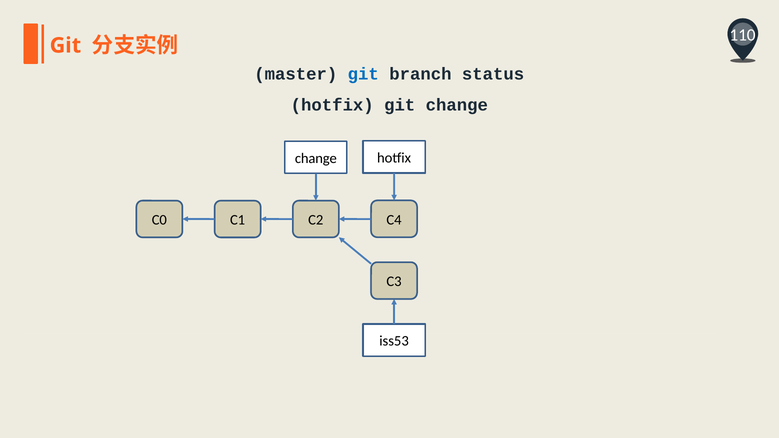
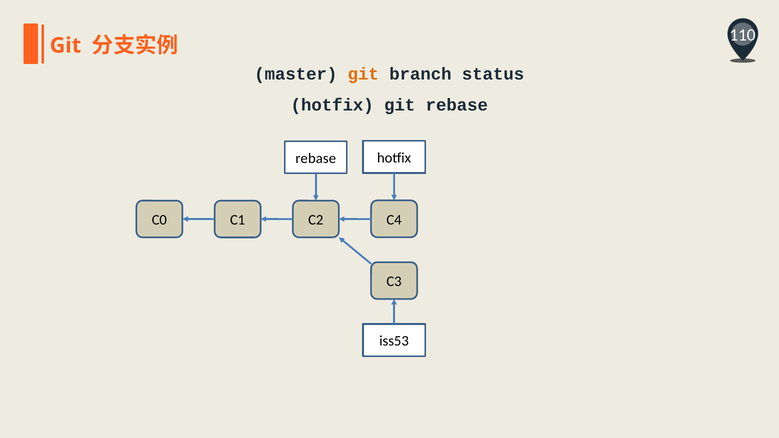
git at (363, 74) colour: blue -> orange
git change: change -> rebase
change at (316, 158): change -> rebase
